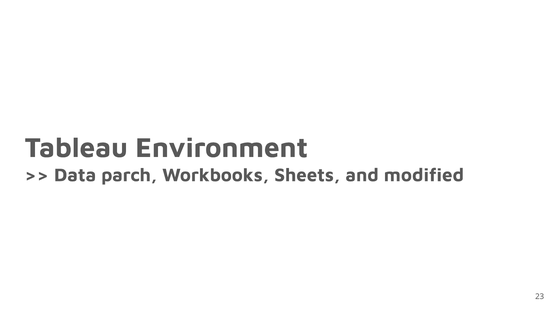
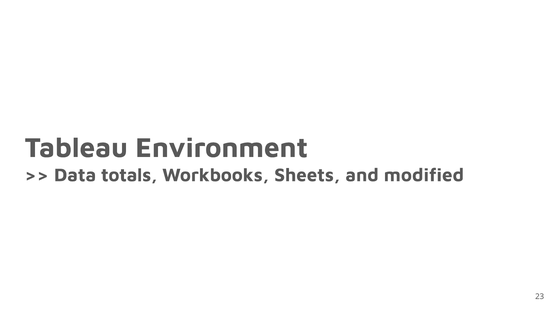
parch: parch -> totals
